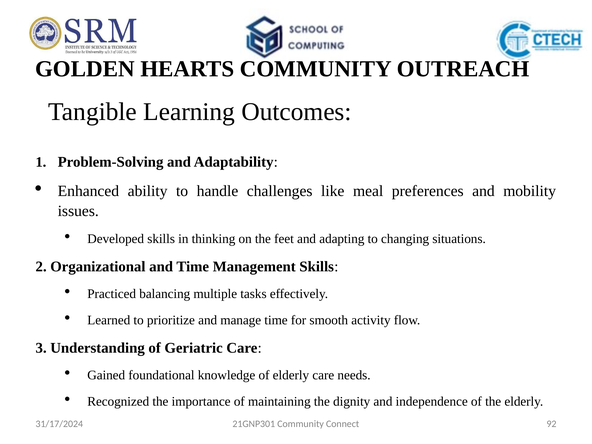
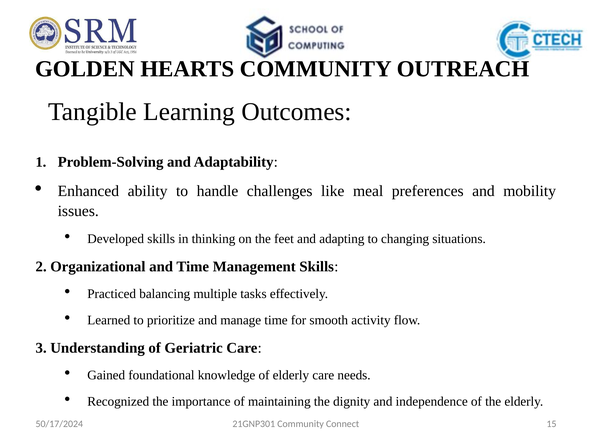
31/17/2024: 31/17/2024 -> 50/17/2024
92: 92 -> 15
